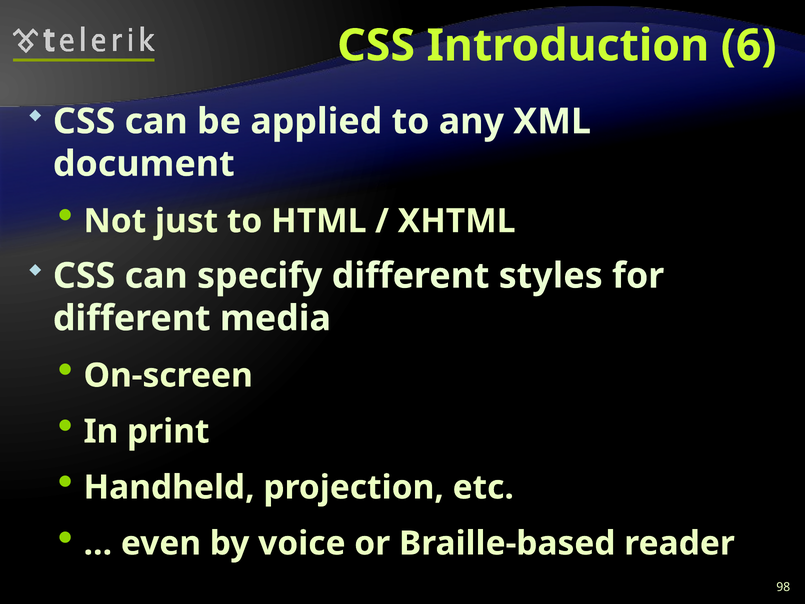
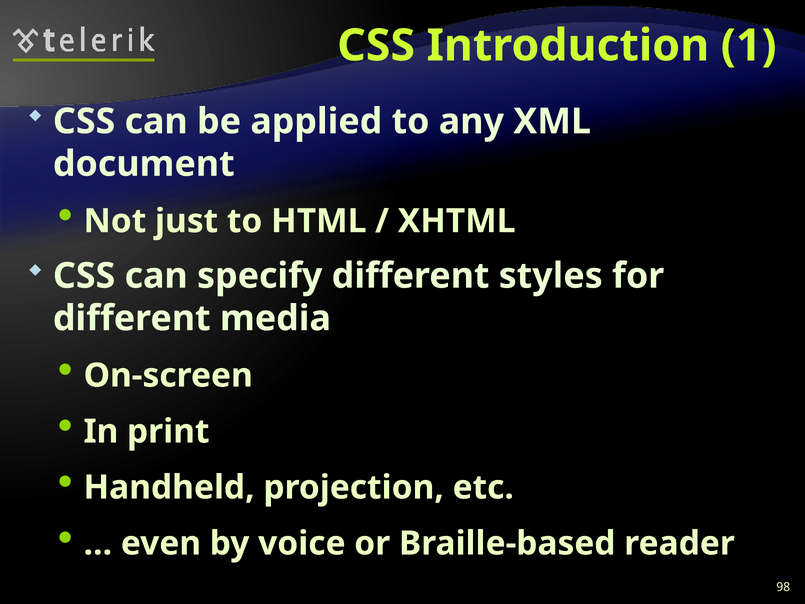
6: 6 -> 1
